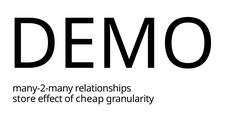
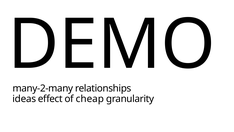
store: store -> ideas
